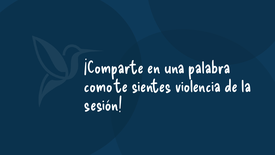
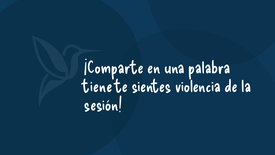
como: como -> tiene
